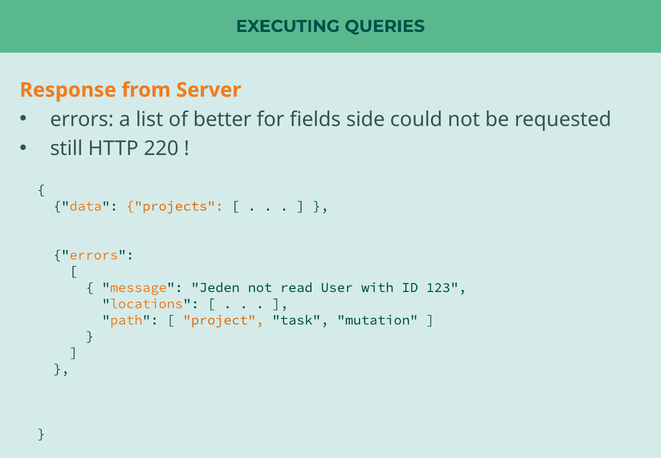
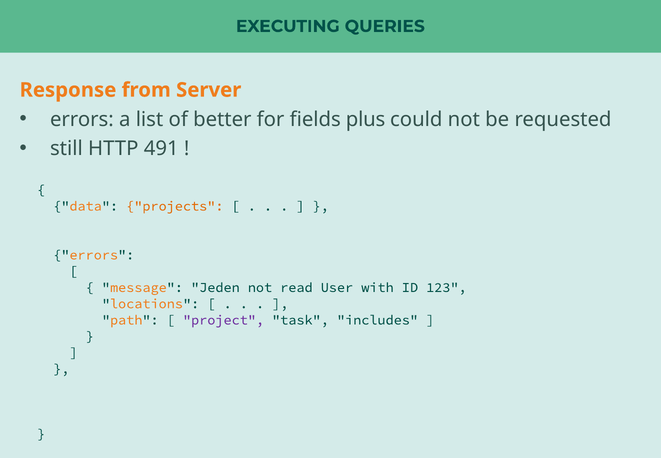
side: side -> plus
220: 220 -> 491
project colour: orange -> purple
mutation: mutation -> includes
